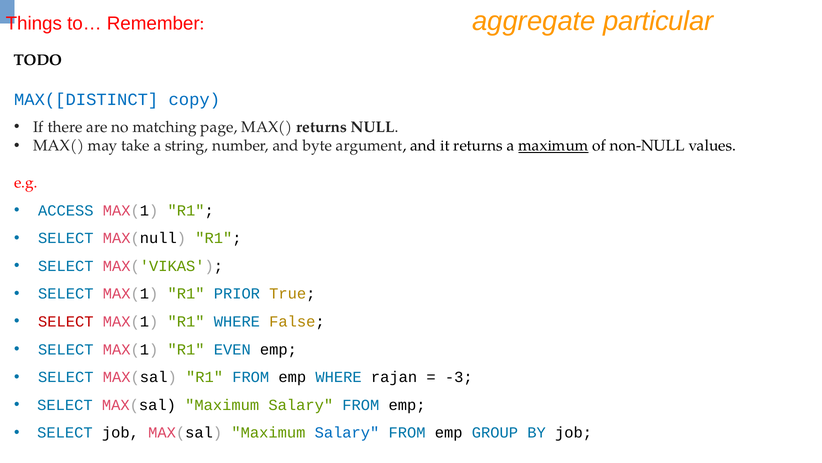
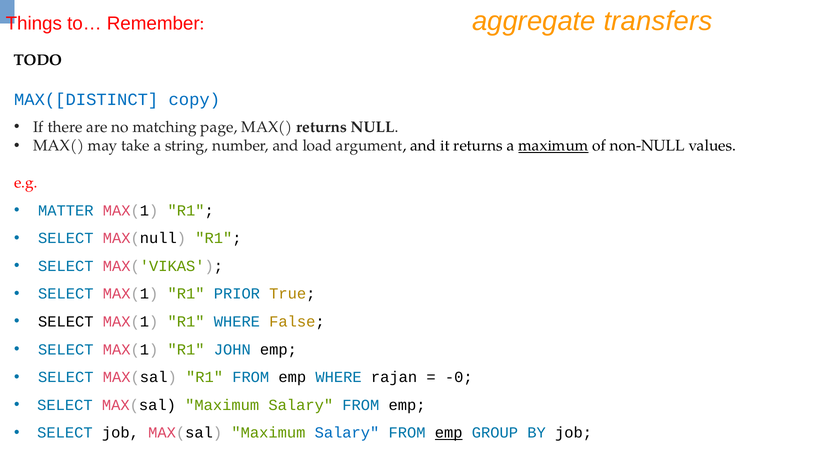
particular: particular -> transfers
byte: byte -> load
ACCESS: ACCESS -> MATTER
SELECT at (66, 321) colour: red -> black
EVEN: EVEN -> JOHN
-3: -3 -> -0
emp at (449, 432) underline: none -> present
